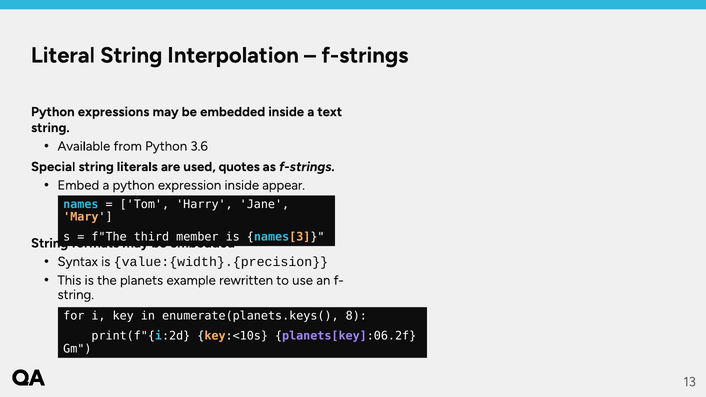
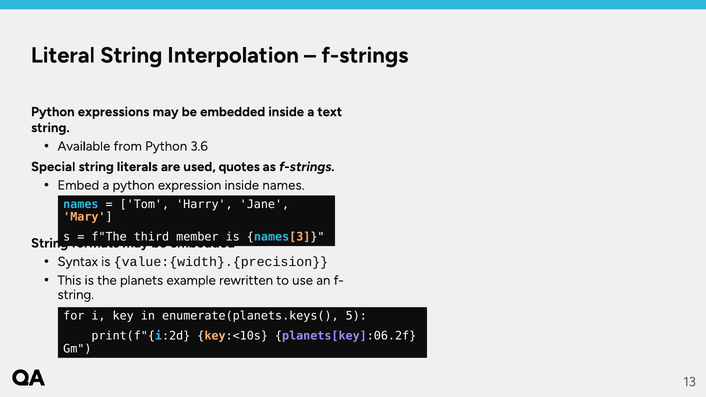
inside appear: appear -> names
8: 8 -> 5
